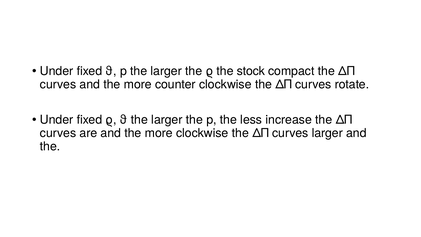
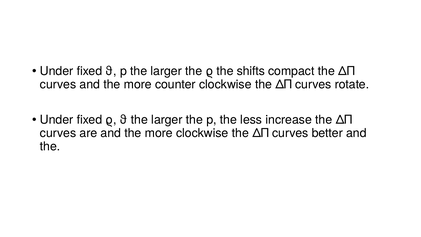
stock: stock -> shifts
curves larger: larger -> better
